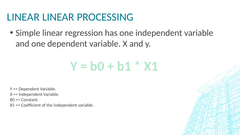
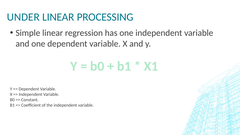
LINEAR at (23, 17): LINEAR -> UNDER
